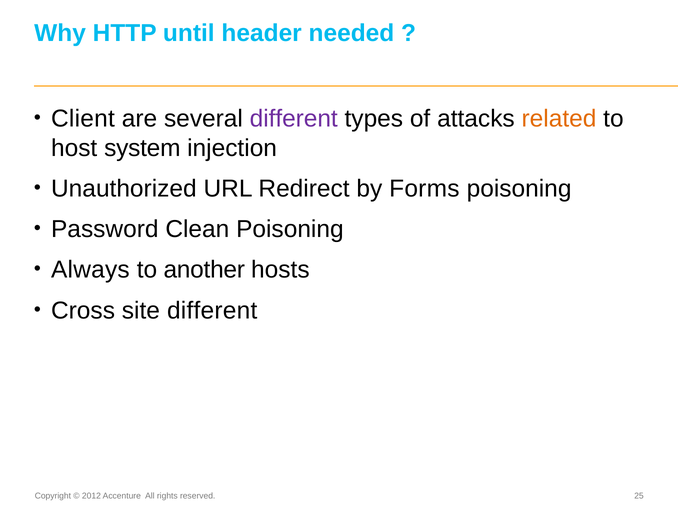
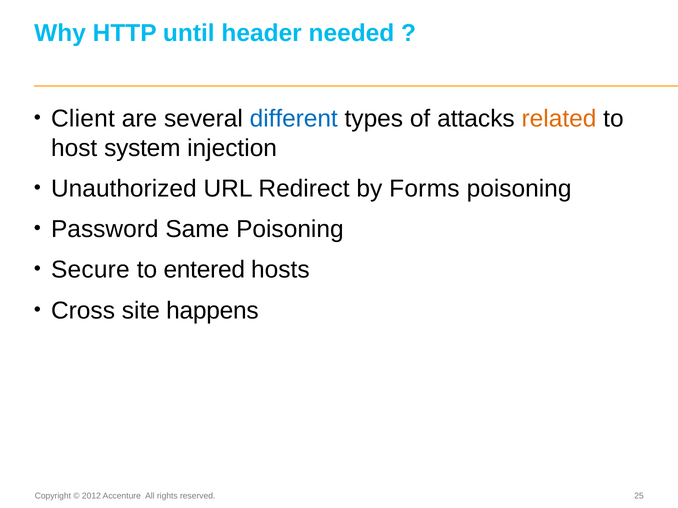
different at (294, 119) colour: purple -> blue
Clean: Clean -> Same
Always: Always -> Secure
another: another -> entered
site different: different -> happens
